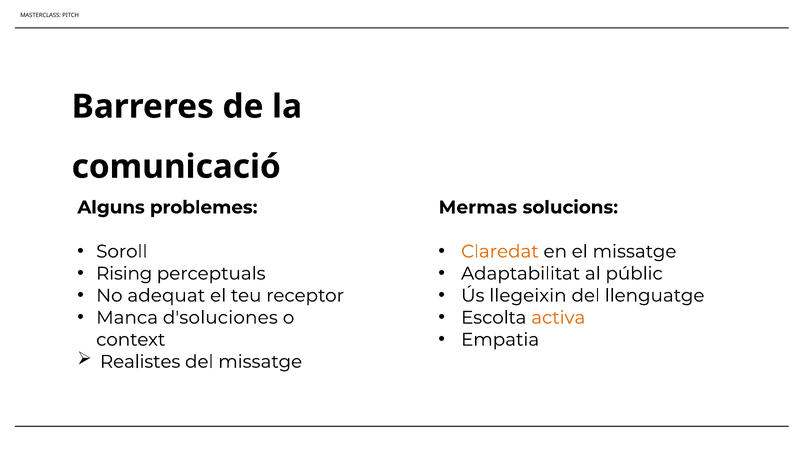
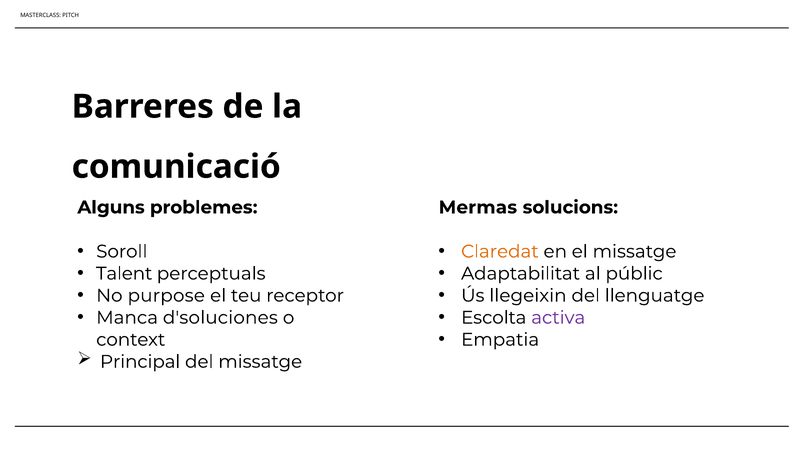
Rising: Rising -> Talent
adequat: adequat -> purpose
activa colour: orange -> purple
Realistes: Realistes -> Principal
